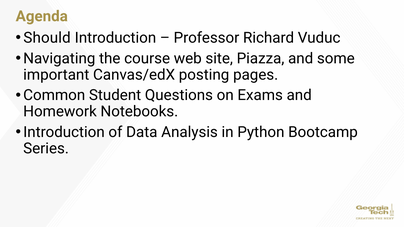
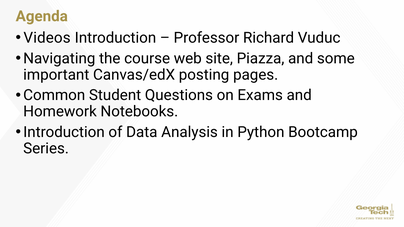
Should: Should -> Videos
